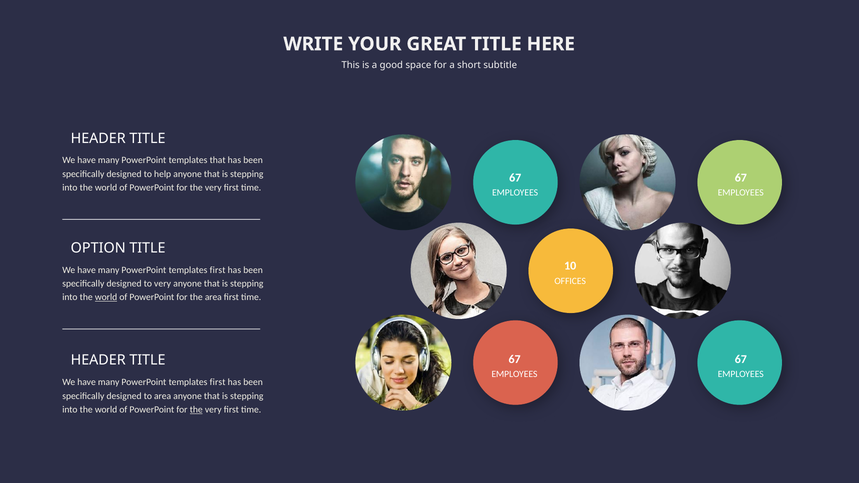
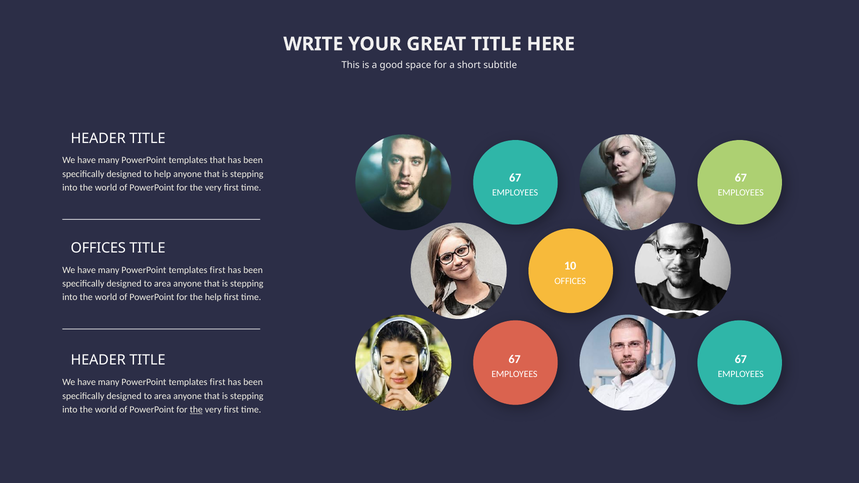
OPTION at (98, 248): OPTION -> OFFICES
very at (163, 284): very -> area
world at (106, 297) underline: present -> none
the area: area -> help
